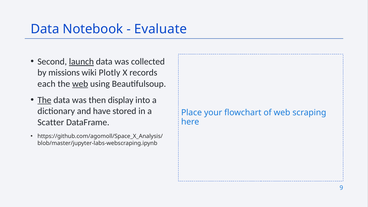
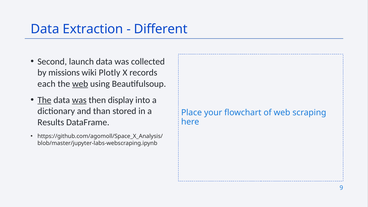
Notebook: Notebook -> Extraction
Evaluate: Evaluate -> Different
launch underline: present -> none
was at (79, 100) underline: none -> present
have: have -> than
Scatter: Scatter -> Results
